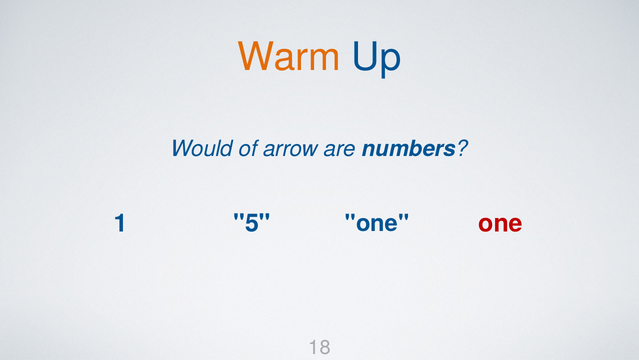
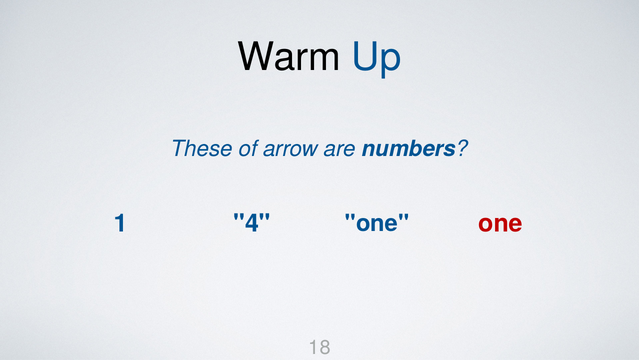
Warm colour: orange -> black
Would: Would -> These
5: 5 -> 4
